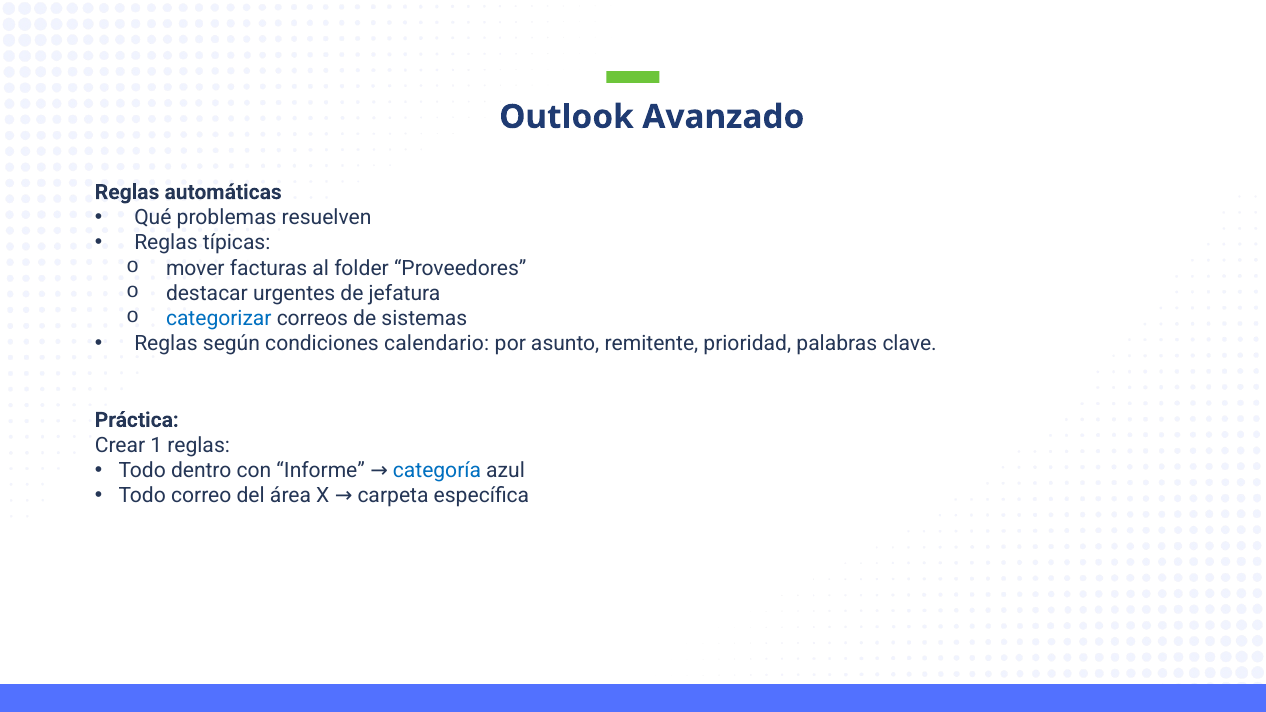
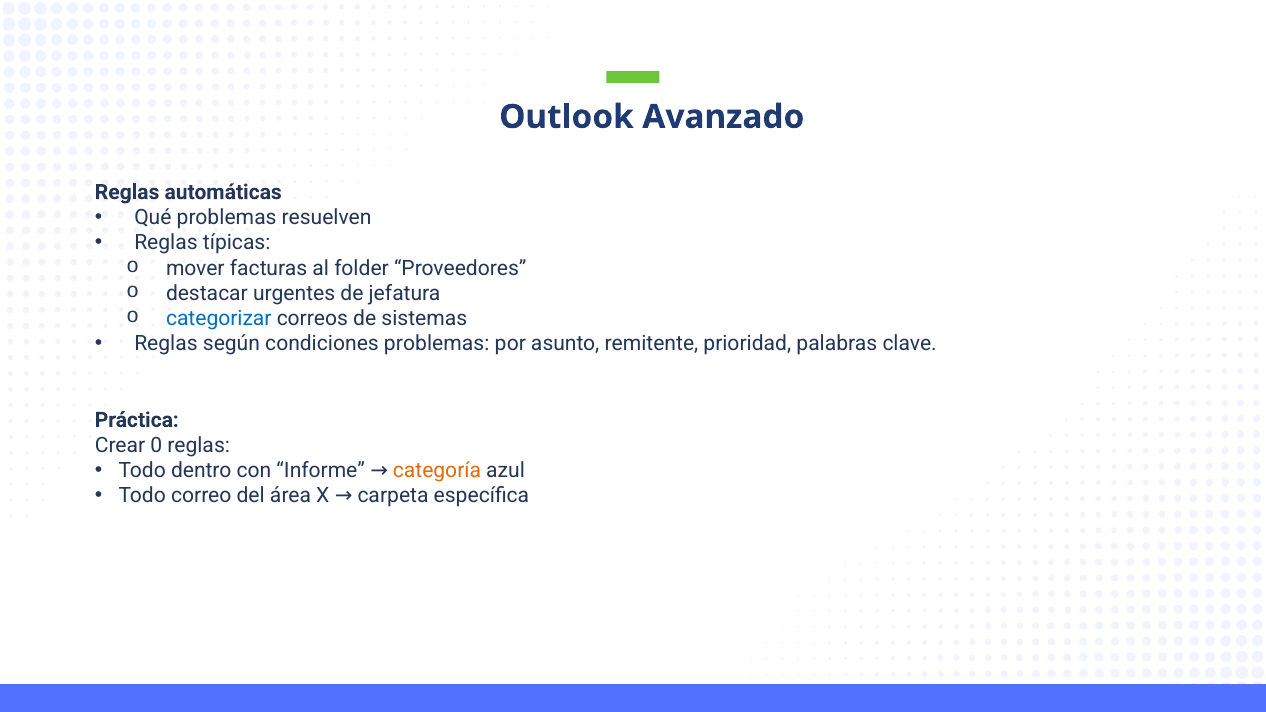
condiciones calendario: calendario -> problemas
1: 1 -> 0
categoría colour: blue -> orange
